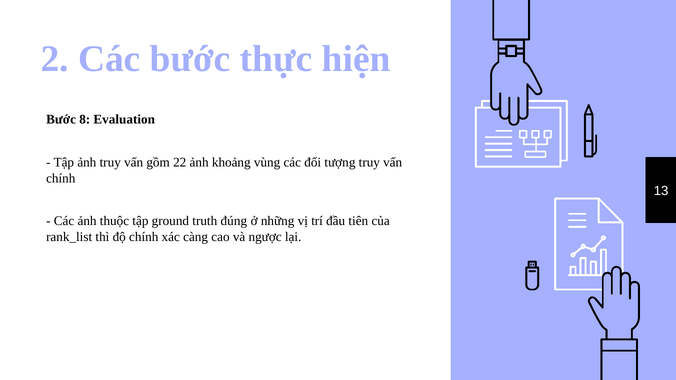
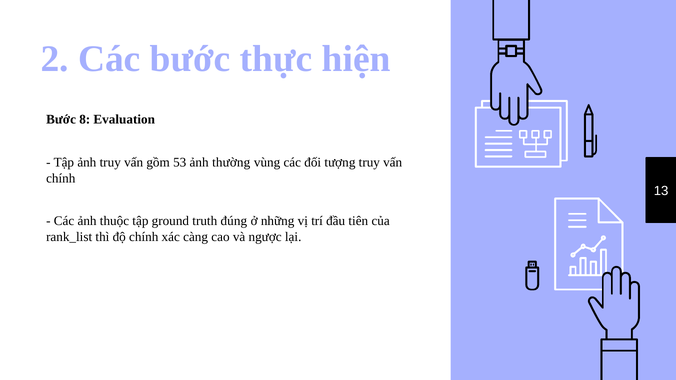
22: 22 -> 53
khoảng: khoảng -> thường
